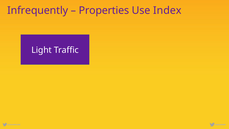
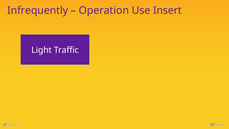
Properties: Properties -> Operation
Index: Index -> Insert
